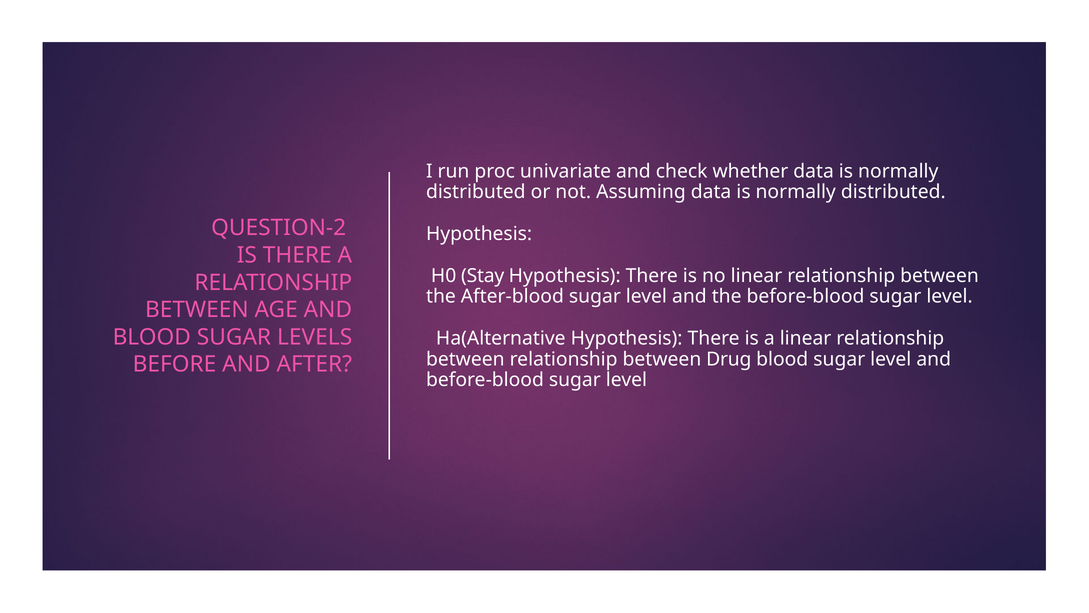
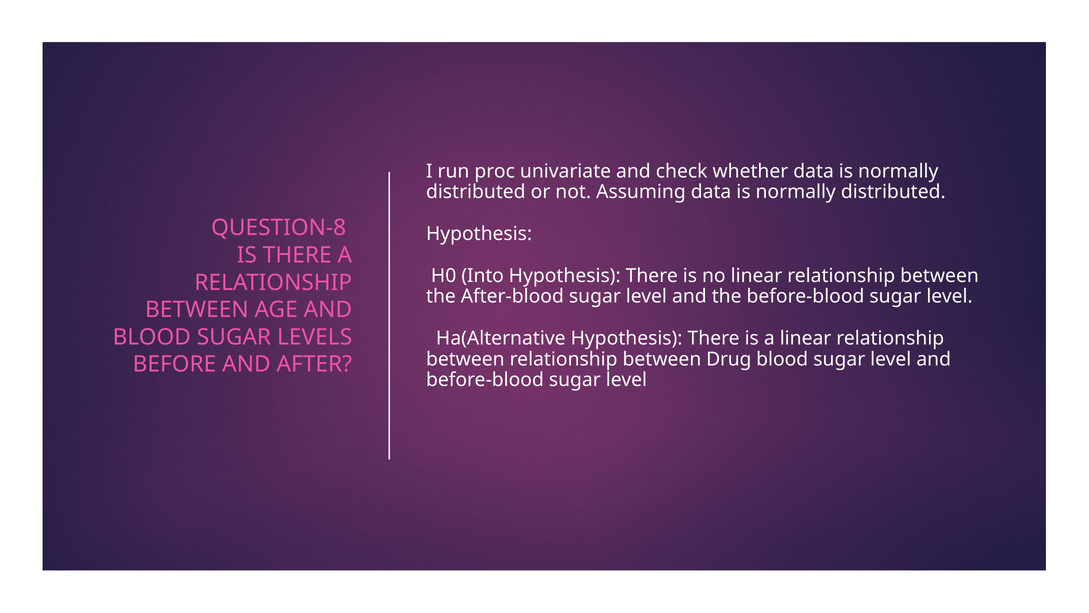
QUESTION-2: QUESTION-2 -> QUESTION-8
Stay: Stay -> Into
